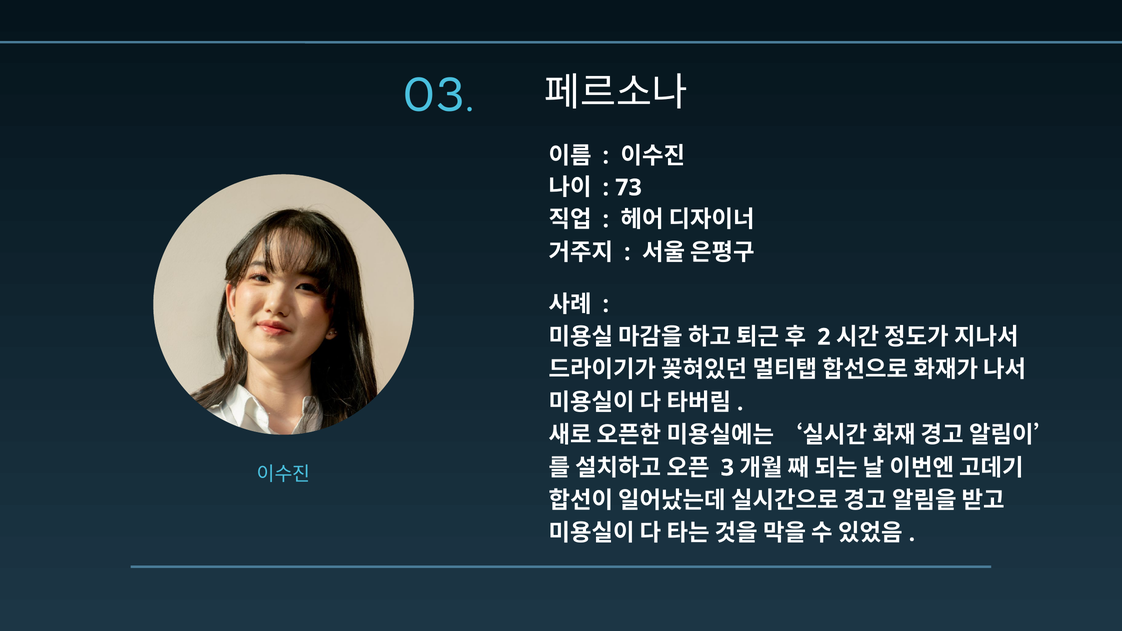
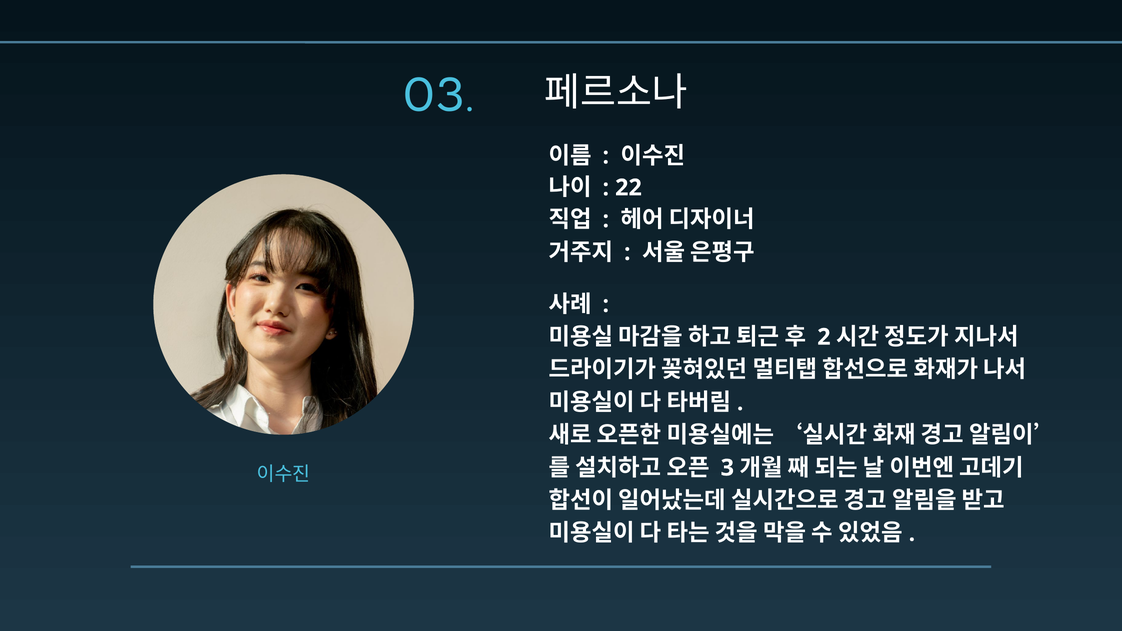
73: 73 -> 22
